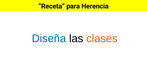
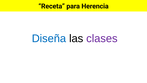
clases colour: orange -> purple
